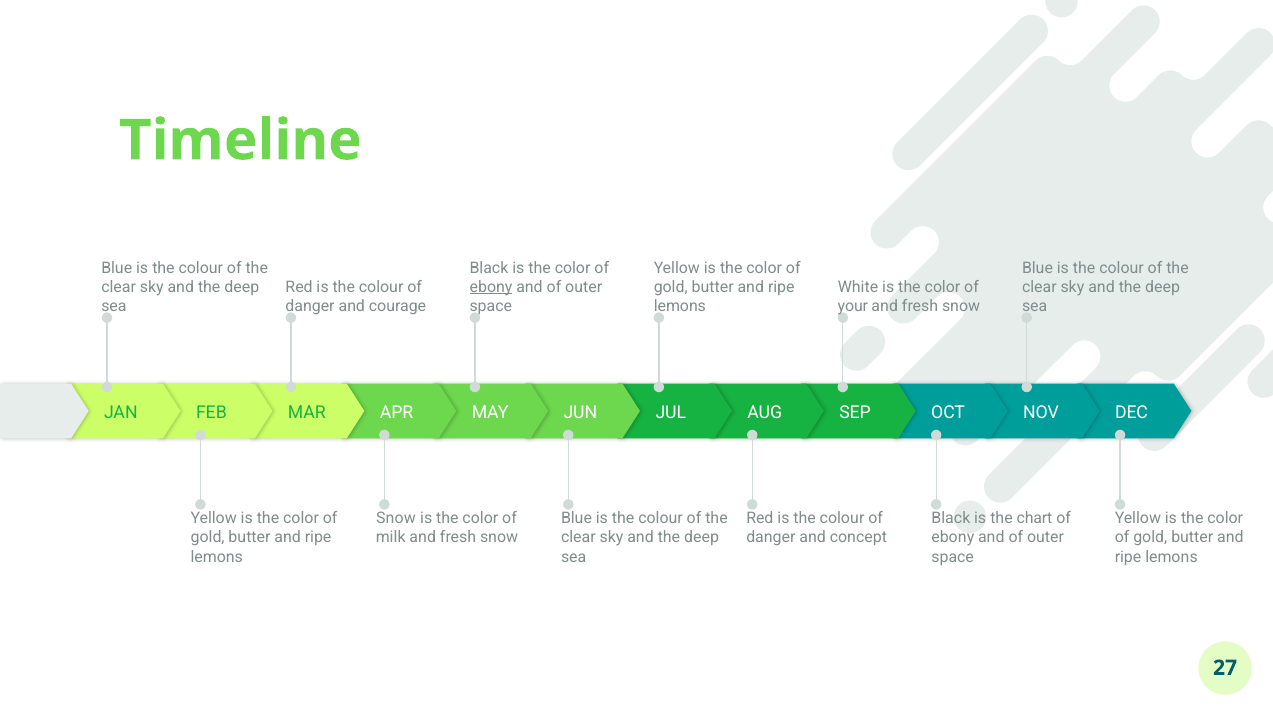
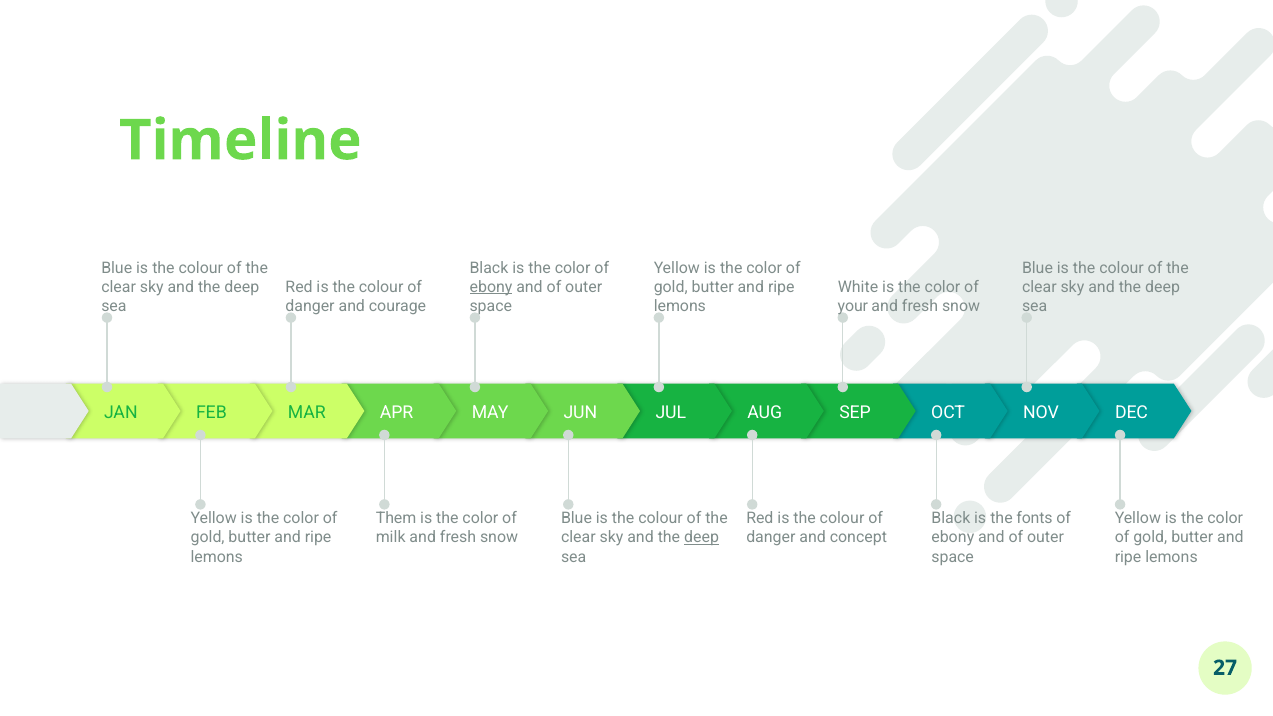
Snow at (396, 519): Snow -> Them
chart: chart -> fonts
deep at (702, 538) underline: none -> present
